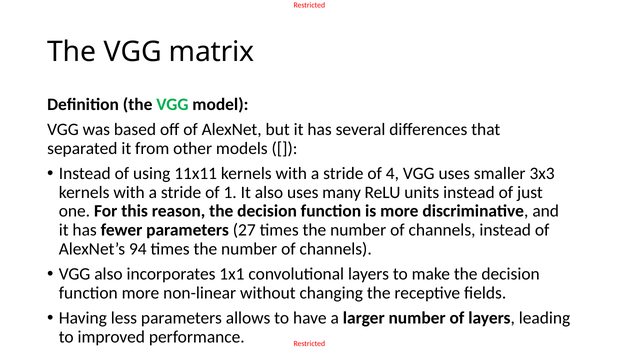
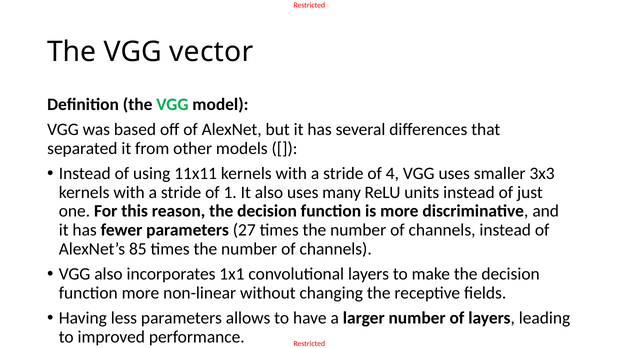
matrix: matrix -> vector
94: 94 -> 85
